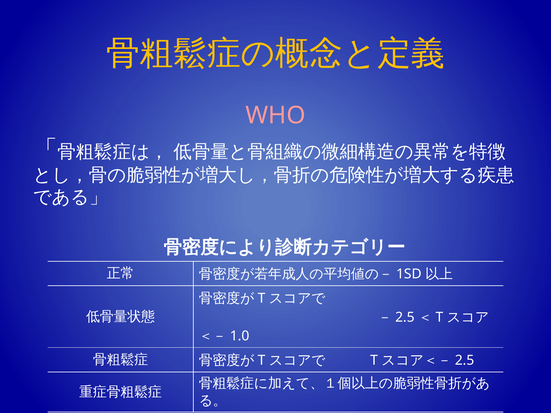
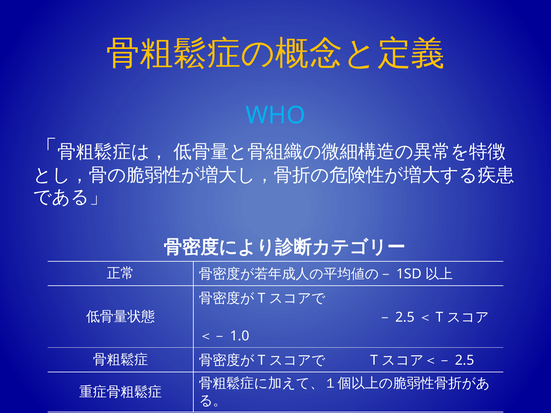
WHO colour: pink -> light blue
